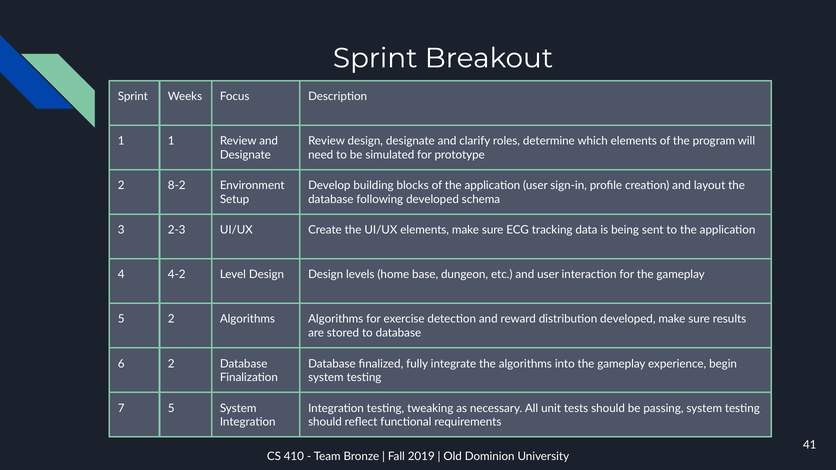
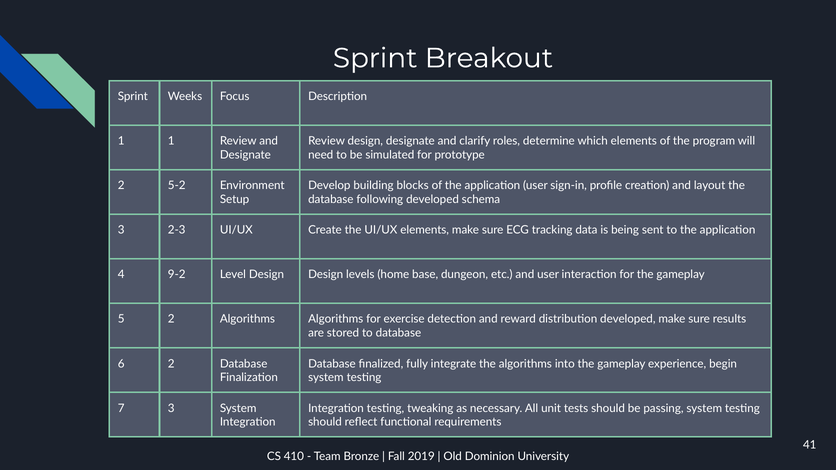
8-2: 8-2 -> 5-2
4-2: 4-2 -> 9-2
7 5: 5 -> 3
